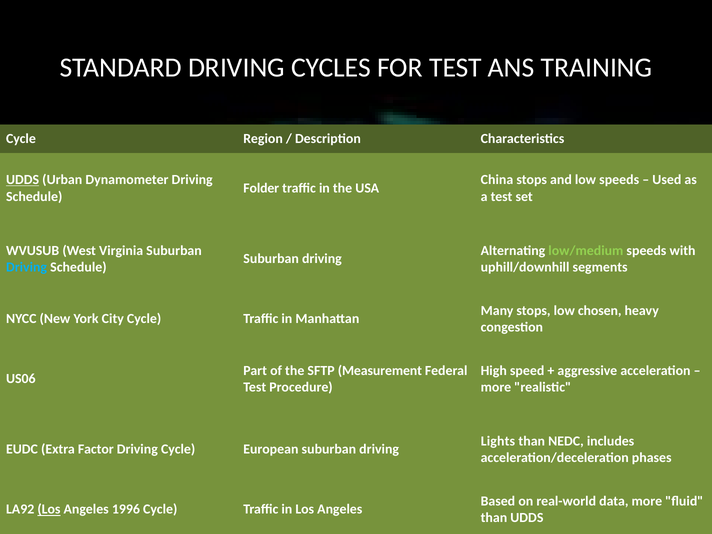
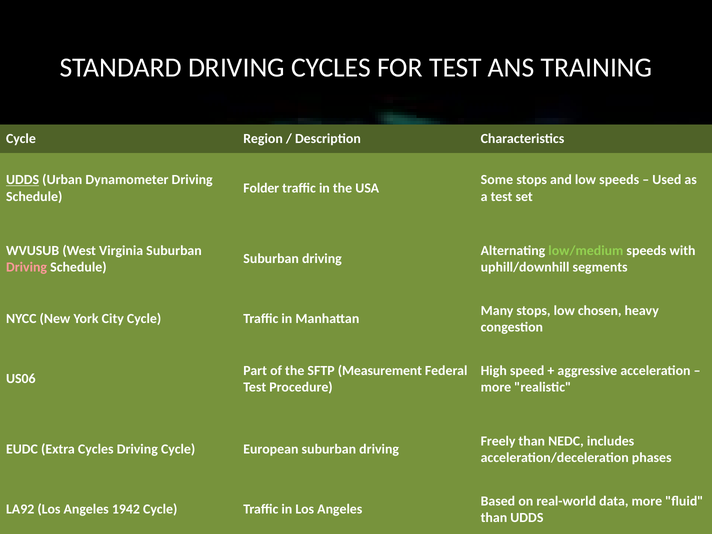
China: China -> Some
Driving at (27, 267) colour: light blue -> pink
Lights: Lights -> Freely
Extra Factor: Factor -> Cycles
Los at (49, 509) underline: present -> none
1996: 1996 -> 1942
